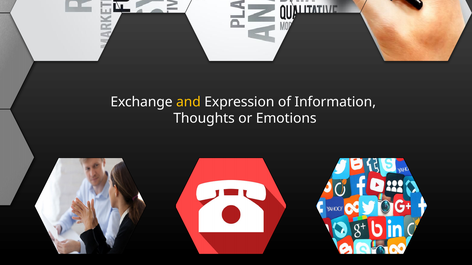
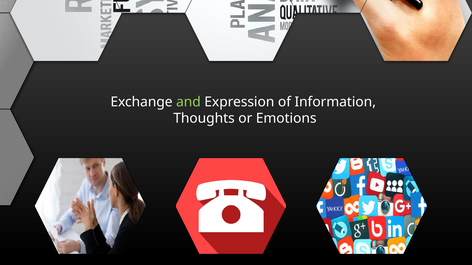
and colour: yellow -> light green
